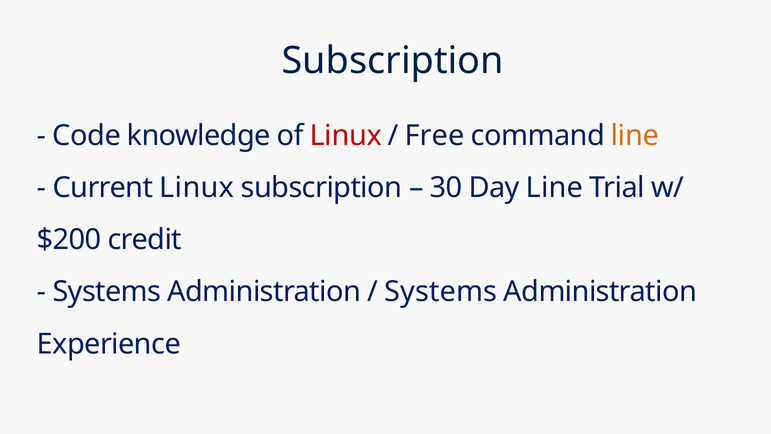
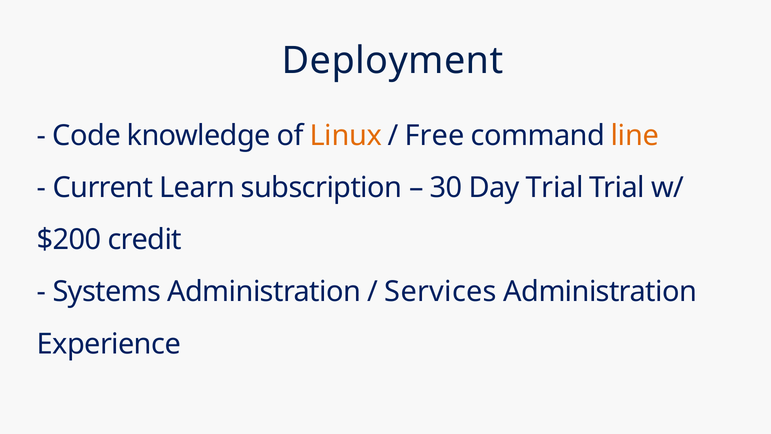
Subscription at (393, 61): Subscription -> Deployment
Linux at (346, 136) colour: red -> orange
Current Linux: Linux -> Learn
Day Line: Line -> Trial
Systems at (441, 292): Systems -> Services
